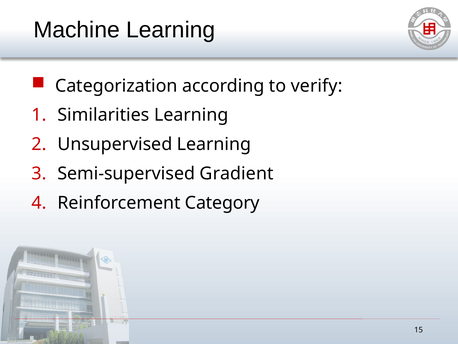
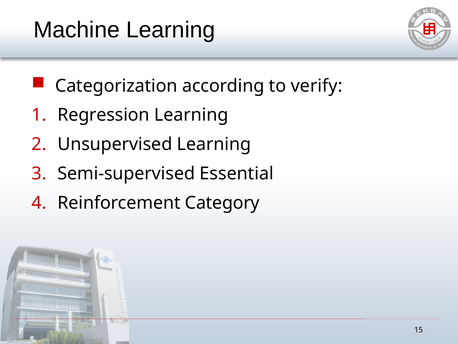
Similarities: Similarities -> Regression
Gradient: Gradient -> Essential
